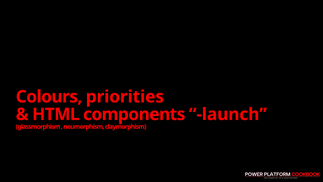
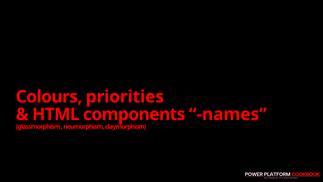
launch: launch -> names
